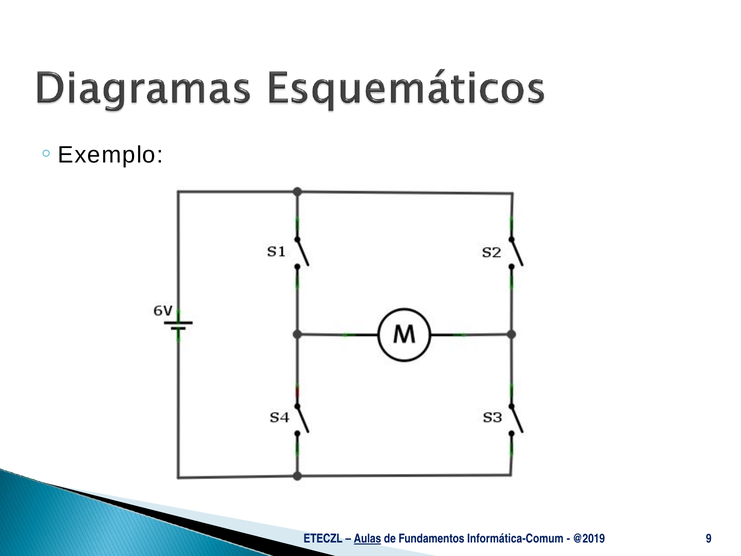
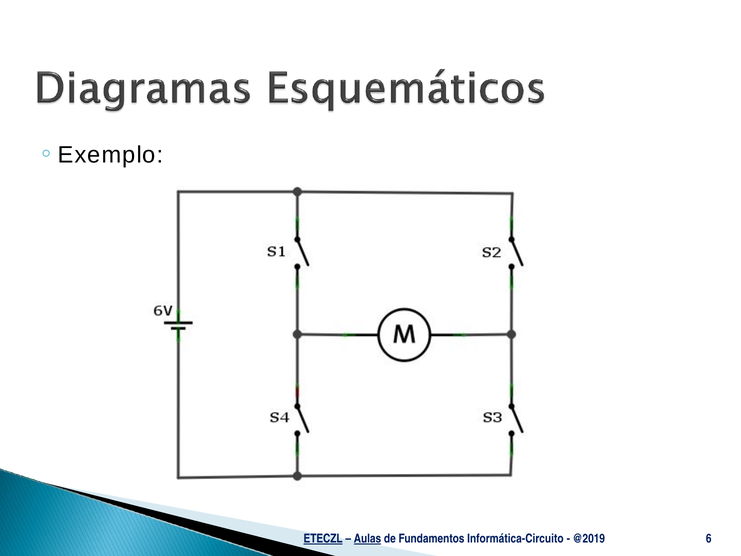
ETECZL underline: none -> present
Informática-Comum: Informática-Comum -> Informática-Circuito
9: 9 -> 6
